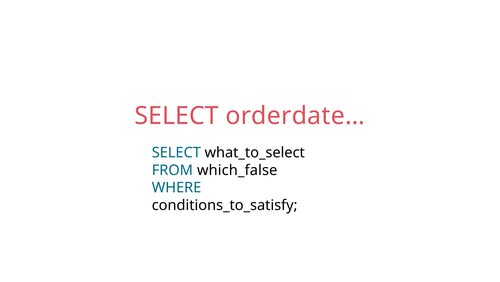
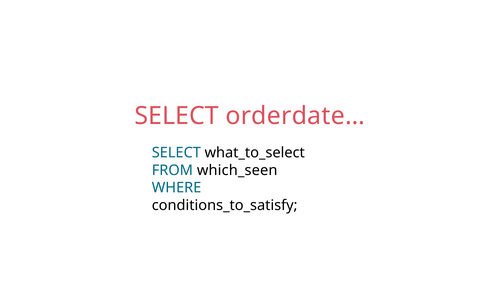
which_false: which_false -> which_seen
